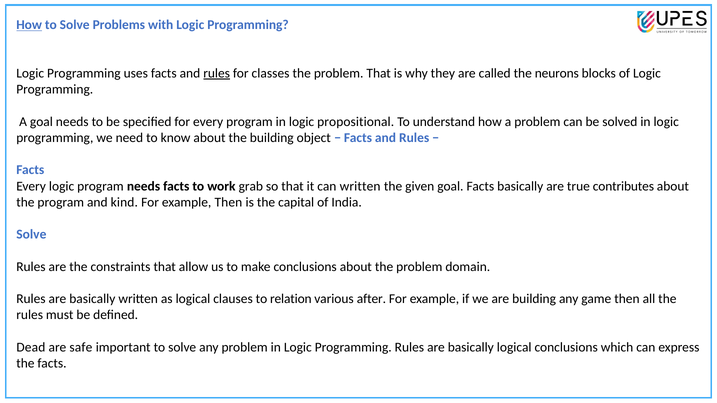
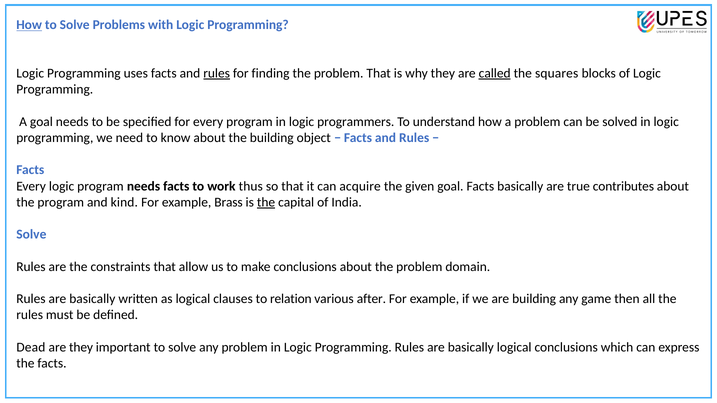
classes: classes -> finding
called underline: none -> present
neurons: neurons -> squares
propositional: propositional -> programmers
grab: grab -> thus
can written: written -> acquire
example Then: Then -> Brass
the at (266, 202) underline: none -> present
are safe: safe -> they
